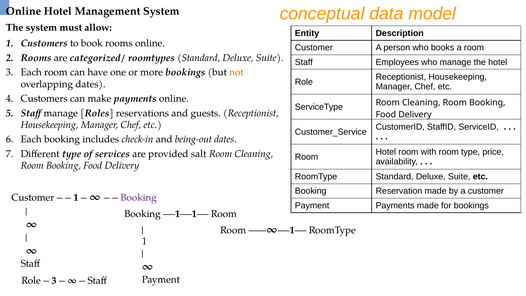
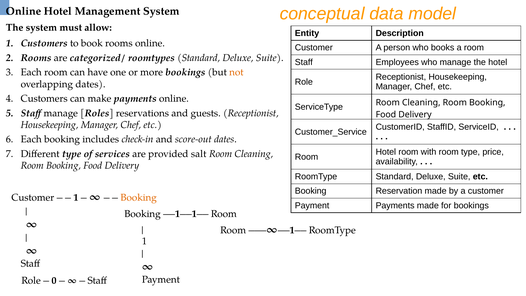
being-out: being-out -> score-out
Booking at (139, 197) colour: purple -> orange
3 at (54, 280): 3 -> 0
